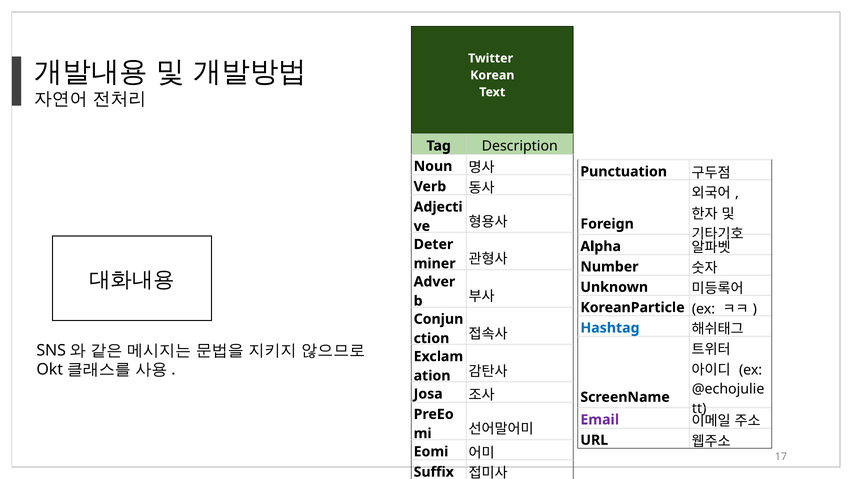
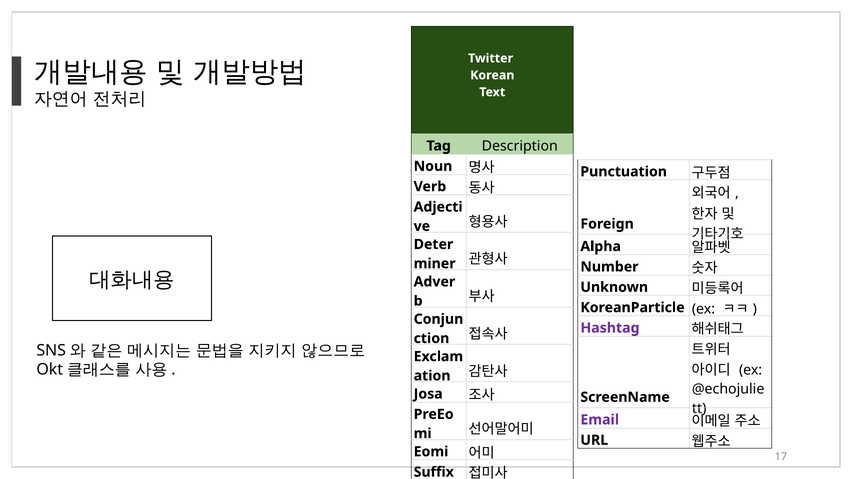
Hashtag colour: blue -> purple
